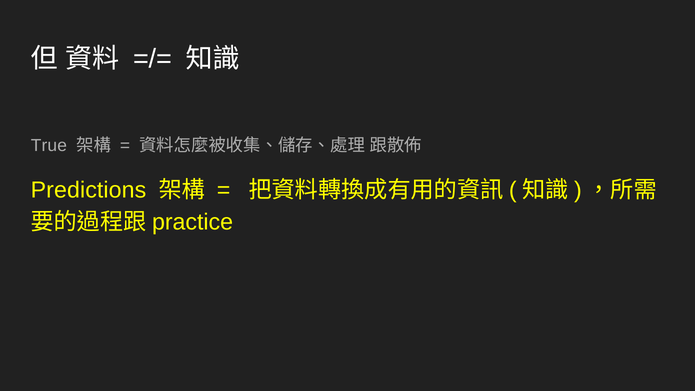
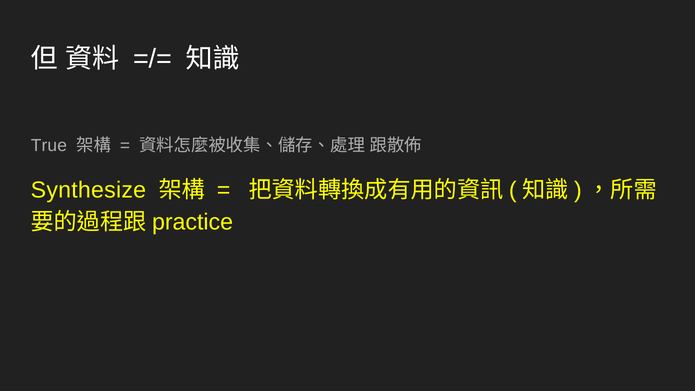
Predictions: Predictions -> Synthesize
